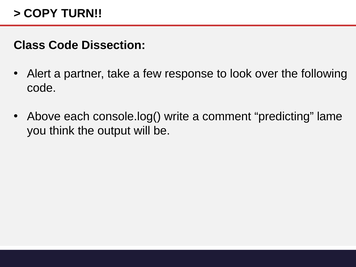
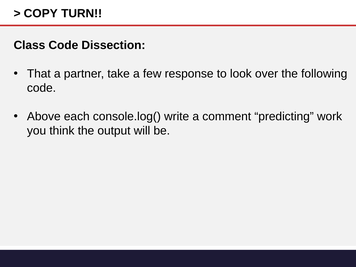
Alert: Alert -> That
lame: lame -> work
